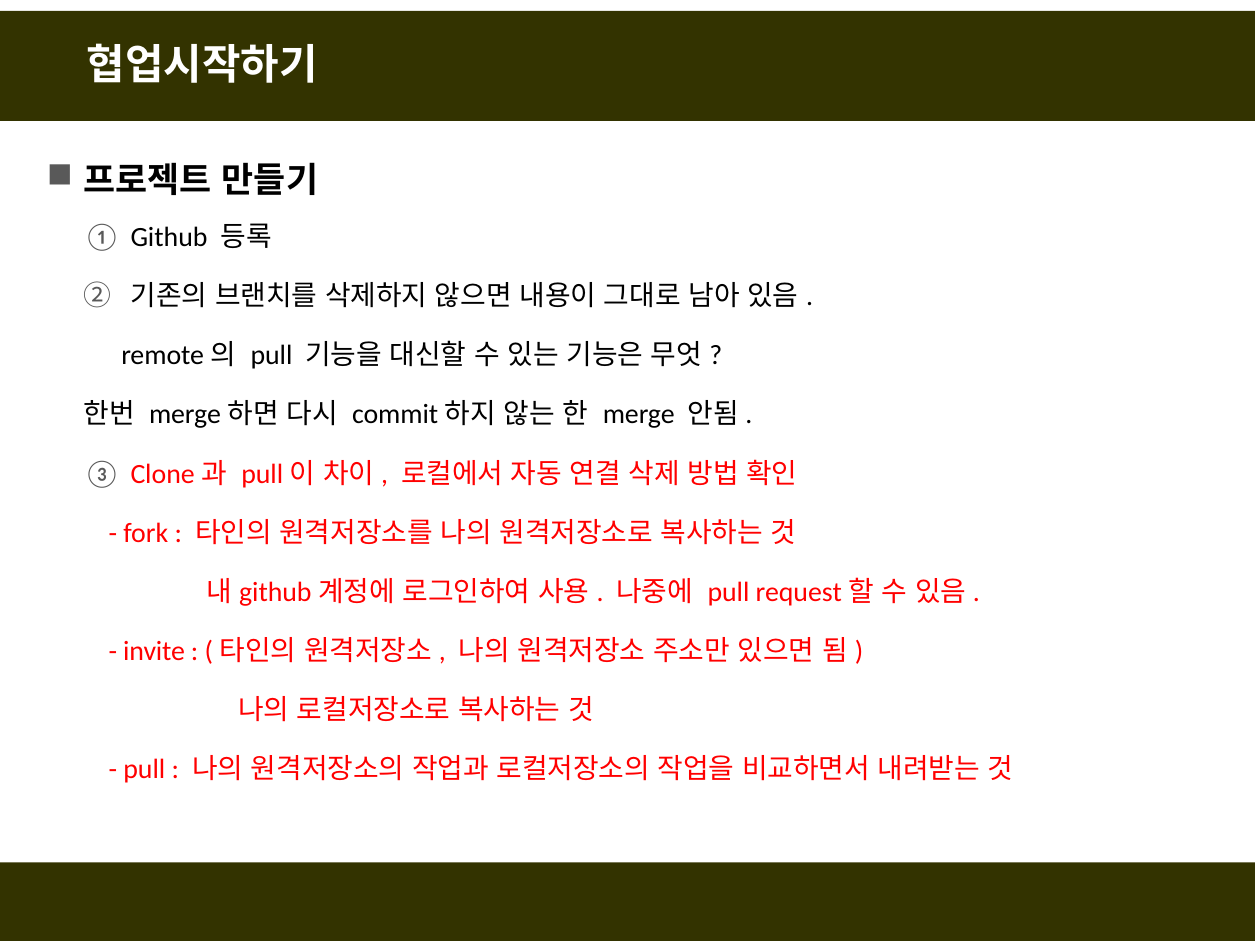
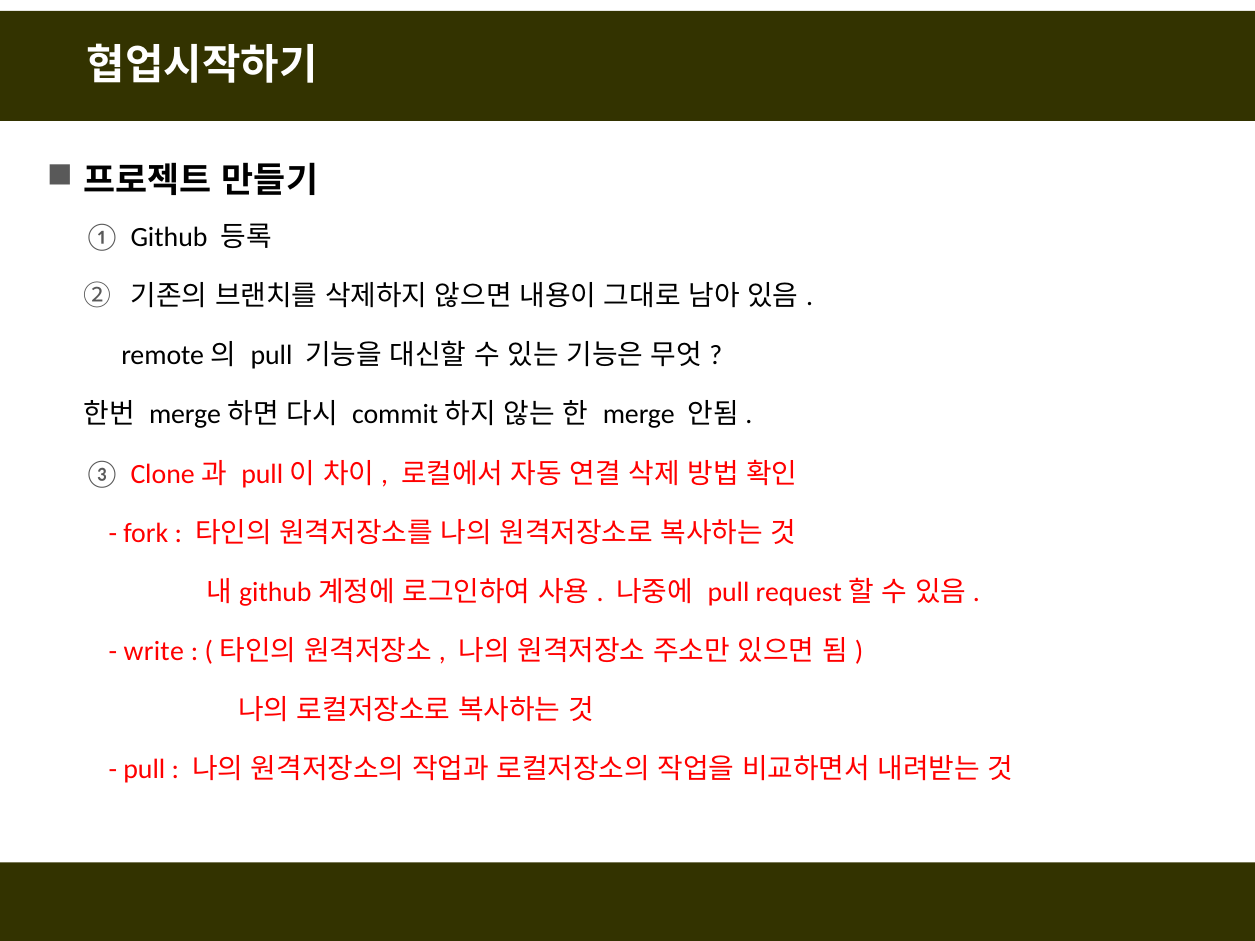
invite: invite -> write
